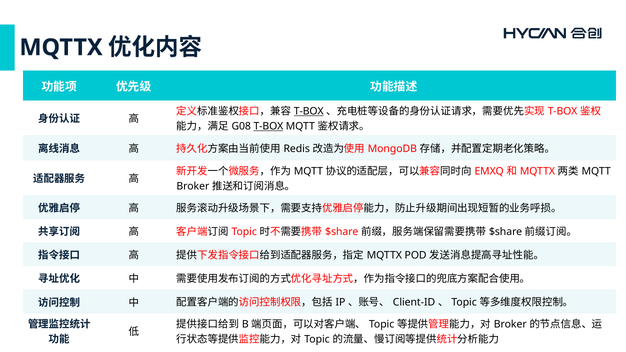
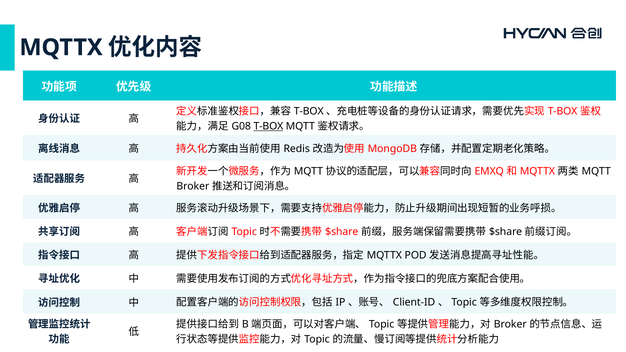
T-BOX at (309, 111) underline: present -> none
